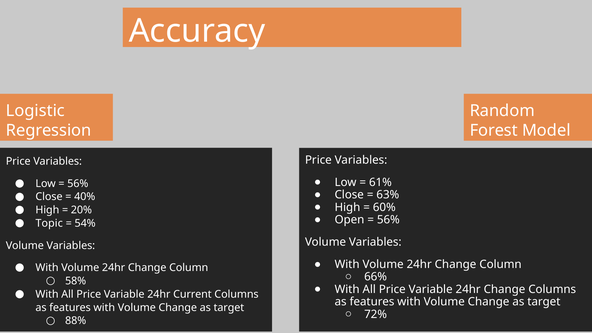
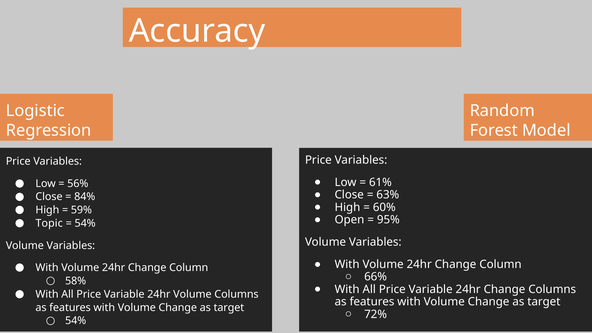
40%: 40% -> 84%
20%: 20% -> 59%
56% at (388, 220): 56% -> 95%
24hr Current: Current -> Volume
88% at (76, 321): 88% -> 54%
